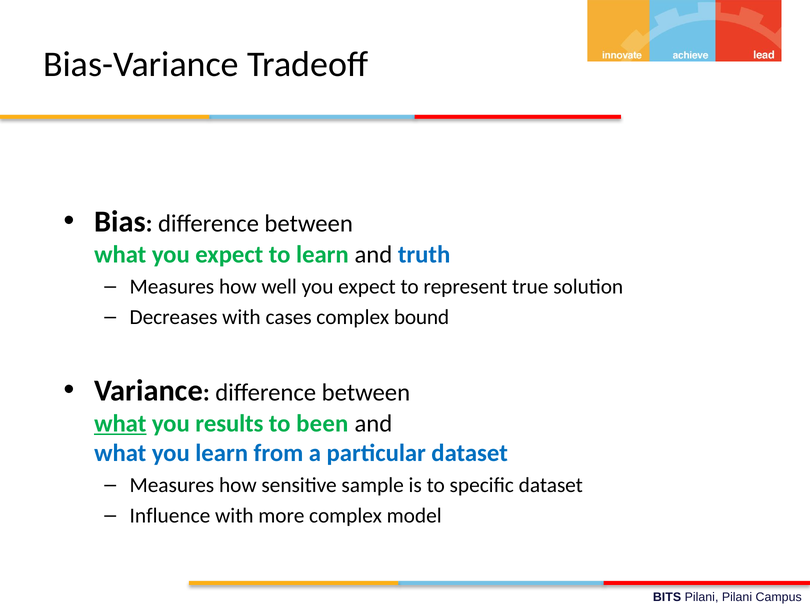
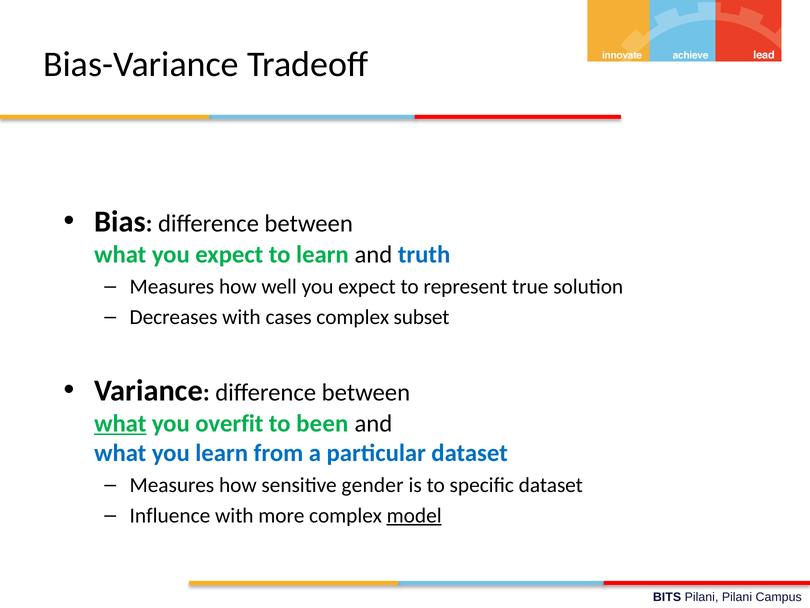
bound: bound -> subset
results: results -> overfit
sample: sample -> gender
model underline: none -> present
